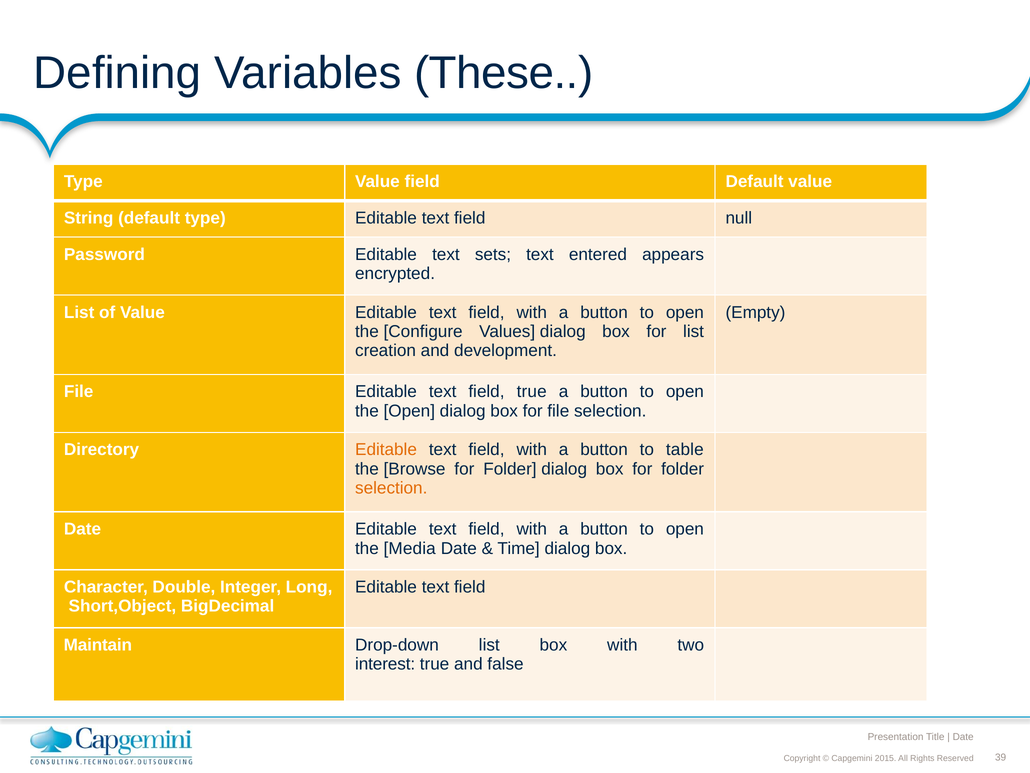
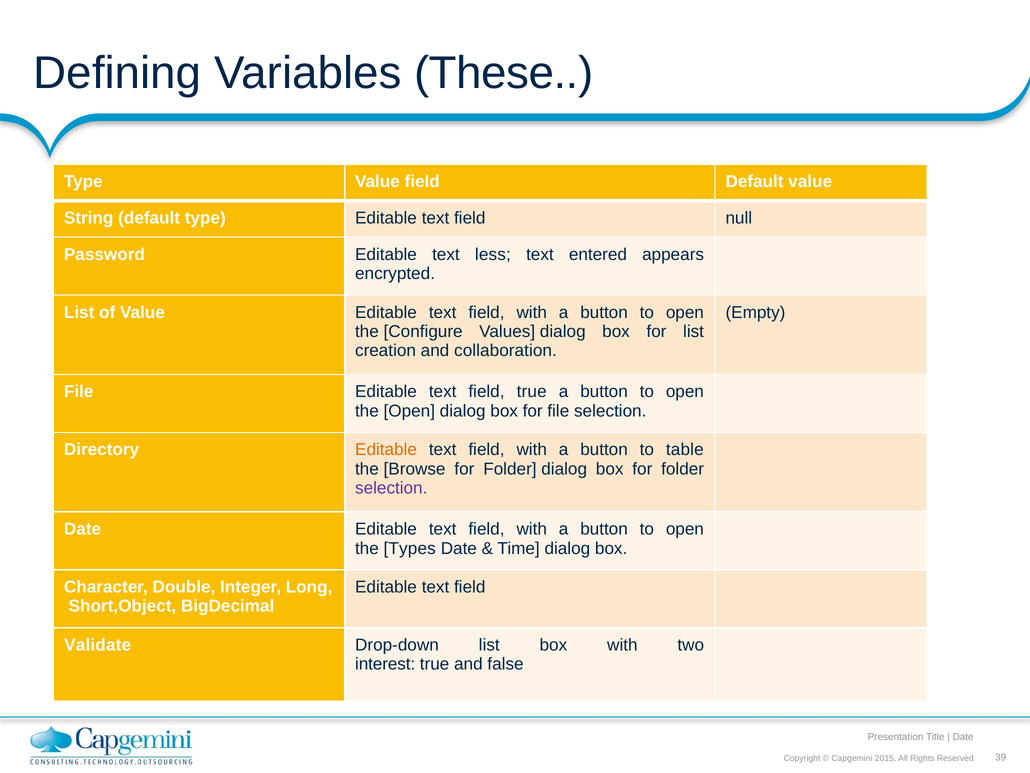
sets: sets -> less
development: development -> collaboration
selection at (391, 488) colour: orange -> purple
Media: Media -> Types
Maintain: Maintain -> Validate
